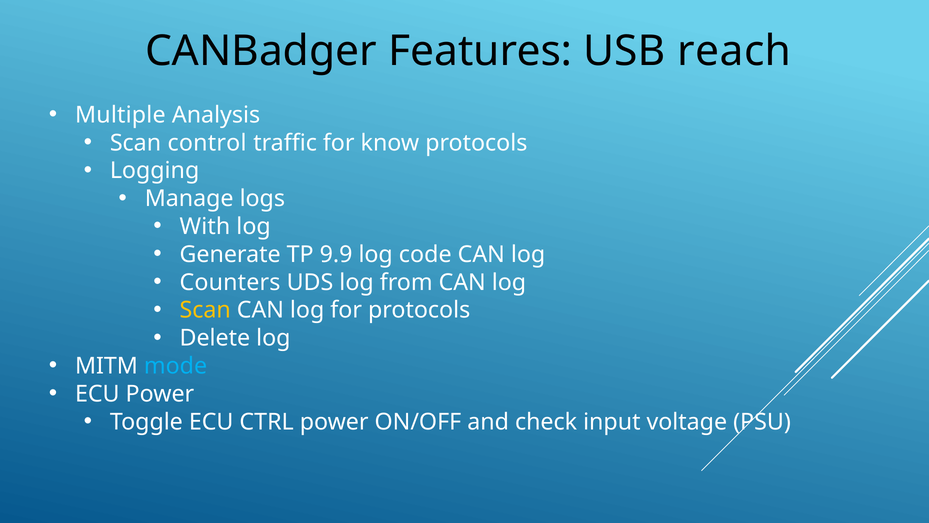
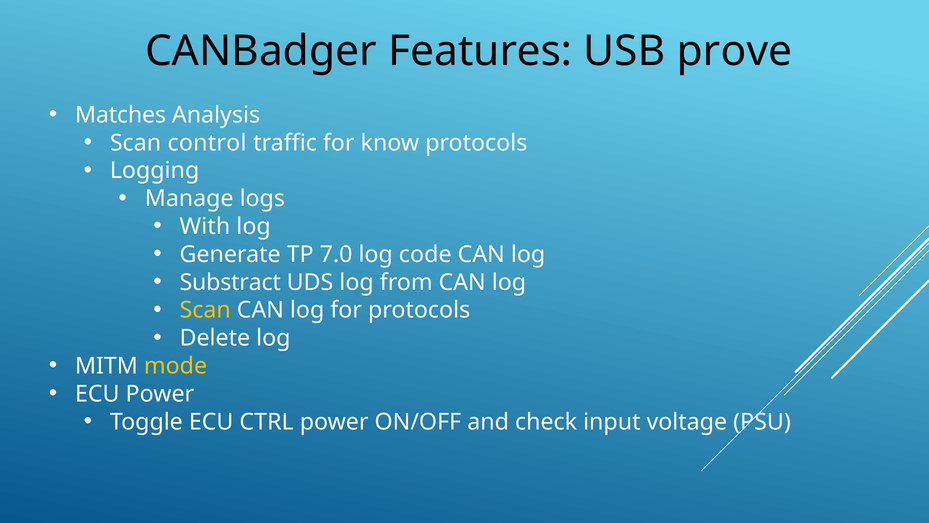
reach: reach -> prove
Multiple: Multiple -> Matches
9.9: 9.9 -> 7.0
Counters: Counters -> Substract
mode colour: light blue -> yellow
